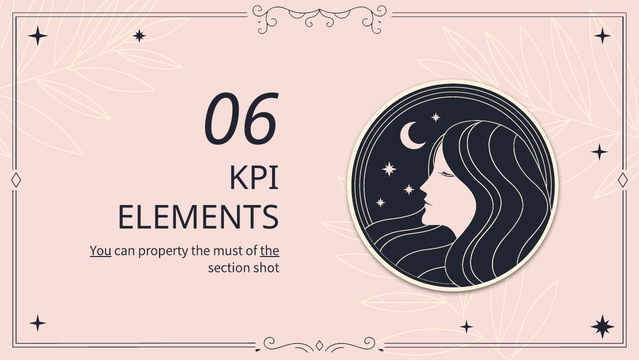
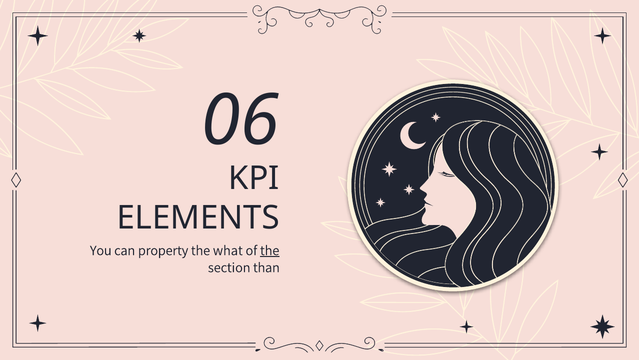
You underline: present -> none
must: must -> what
shot: shot -> than
